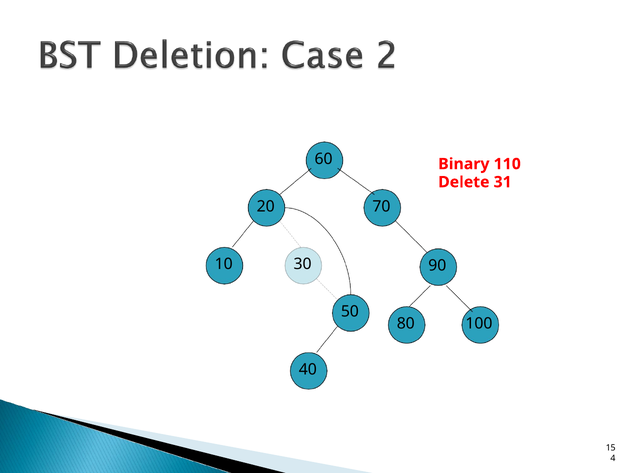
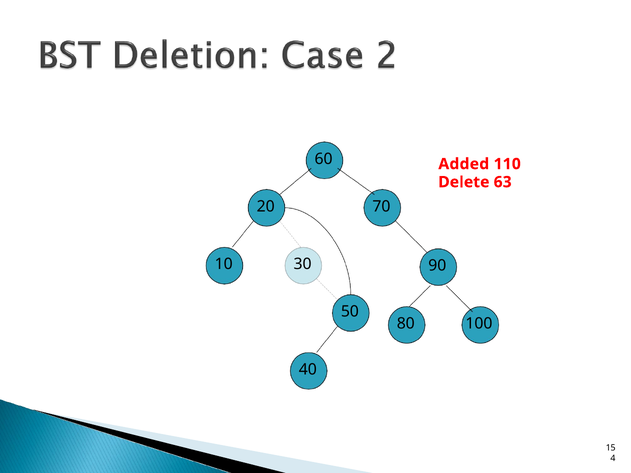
Binary: Binary -> Added
31: 31 -> 63
